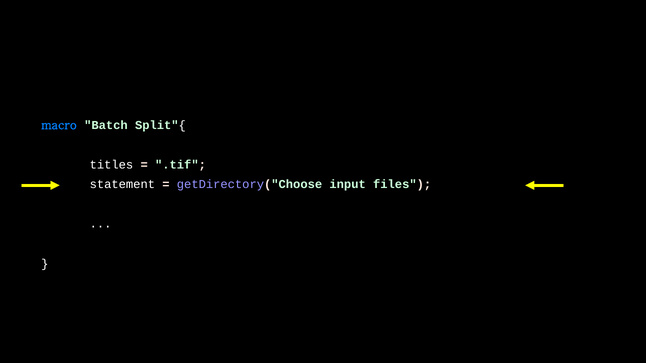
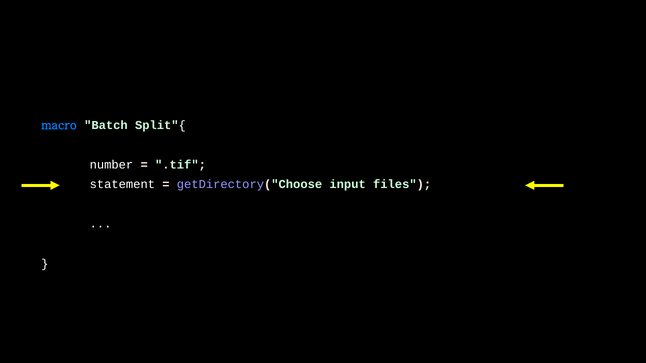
titles: titles -> number
